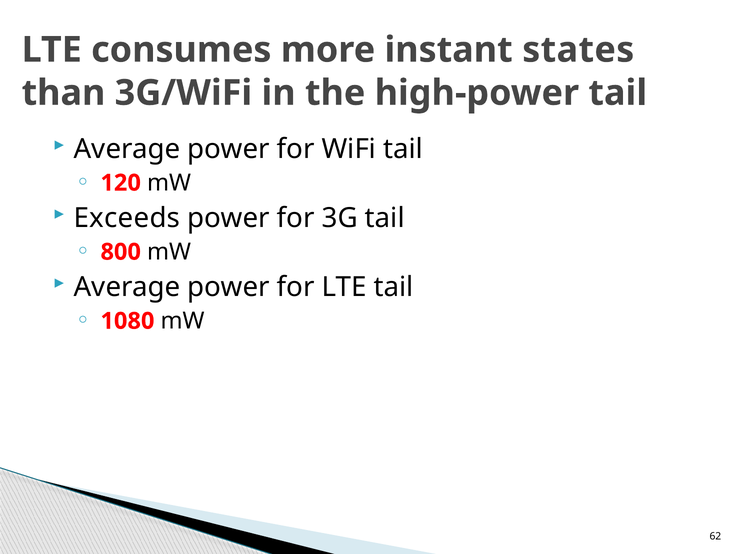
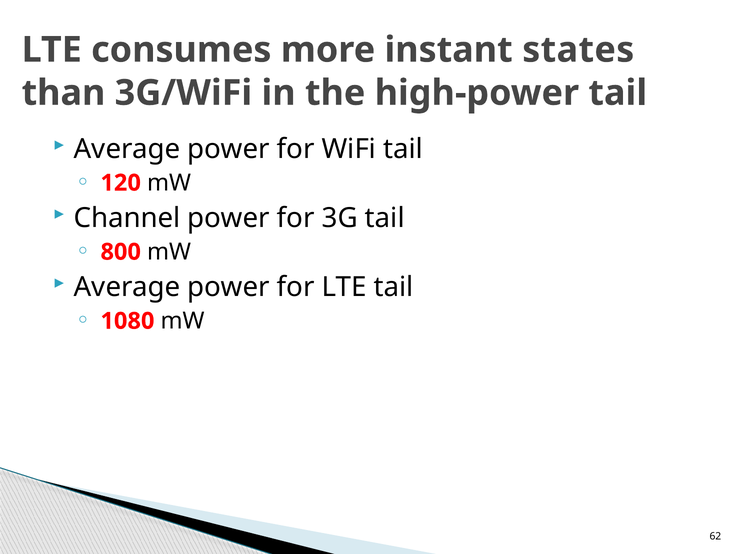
Exceeds: Exceeds -> Channel
